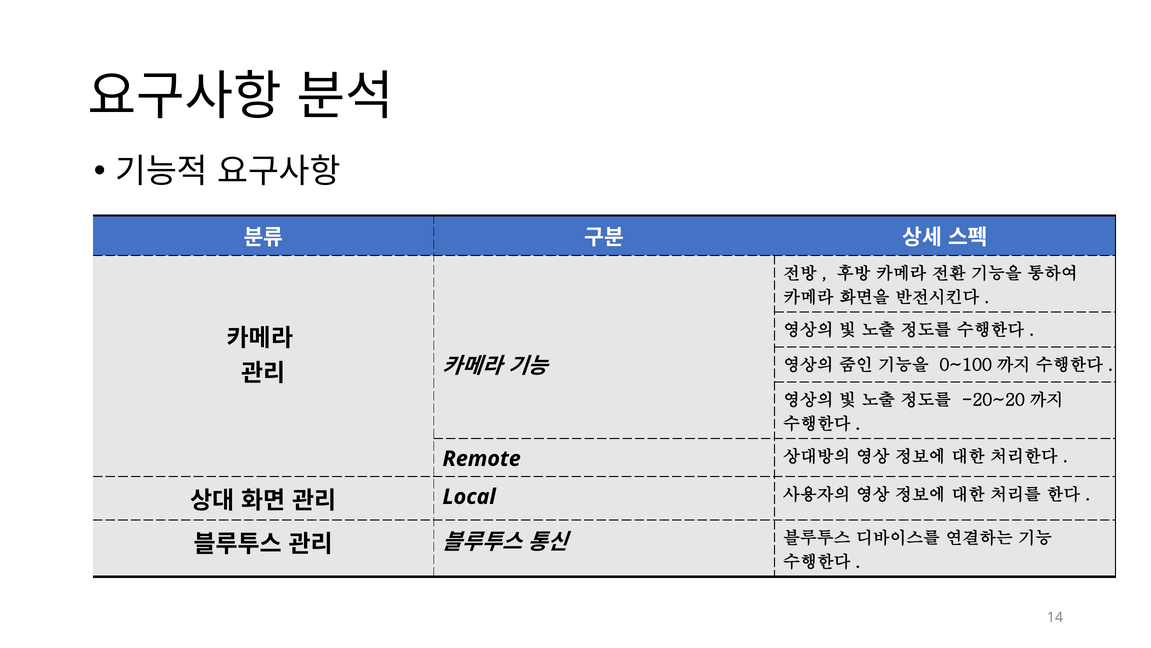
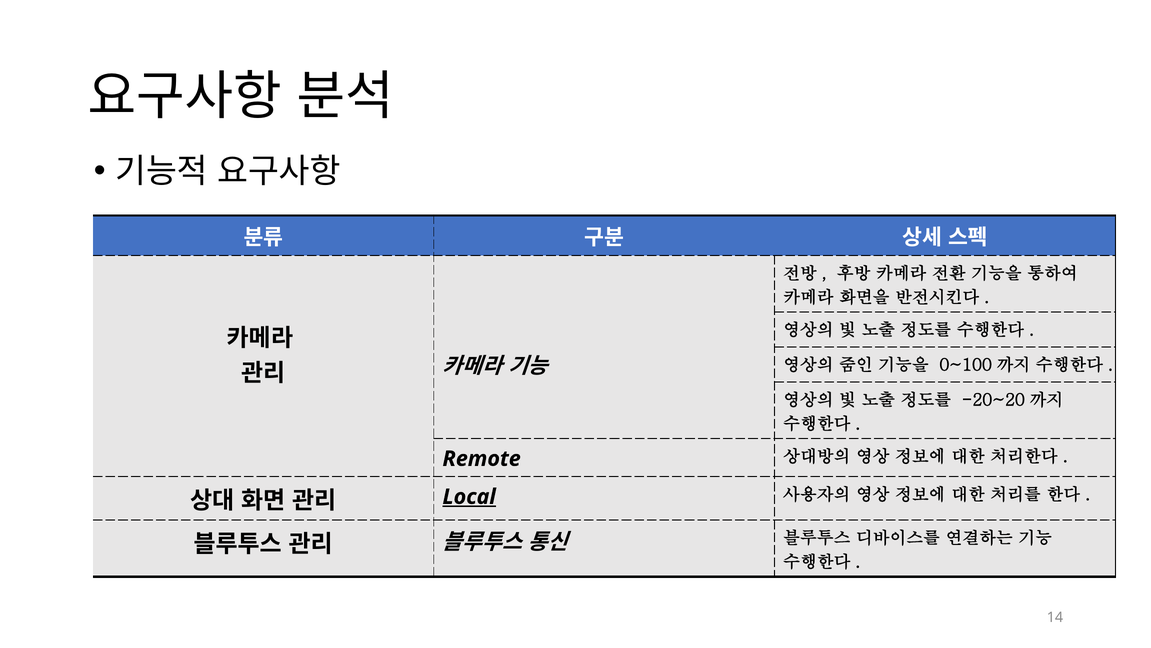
Local underline: none -> present
